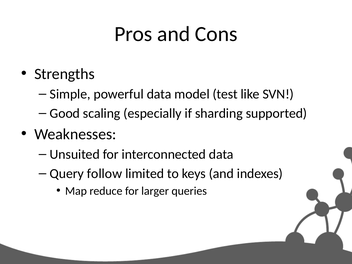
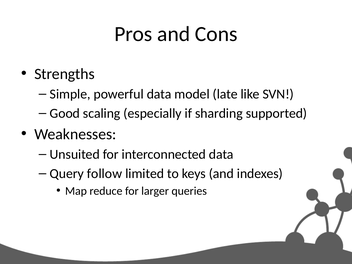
test: test -> late
